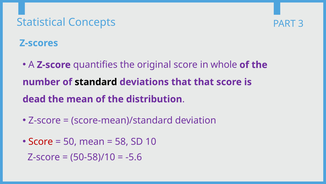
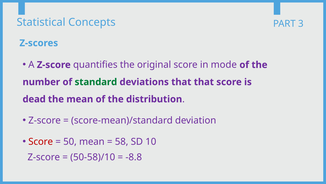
whole: whole -> mode
standard colour: black -> green
-5.6: -5.6 -> -8.8
